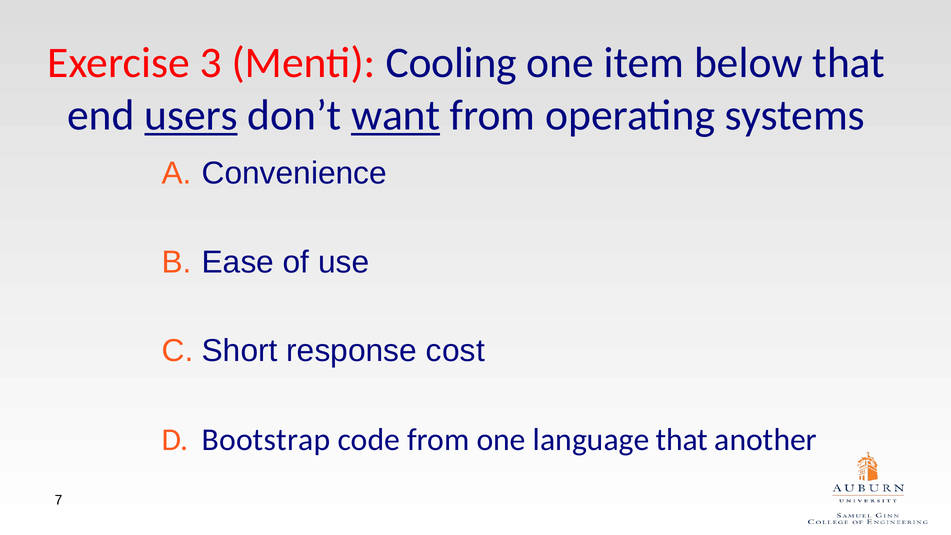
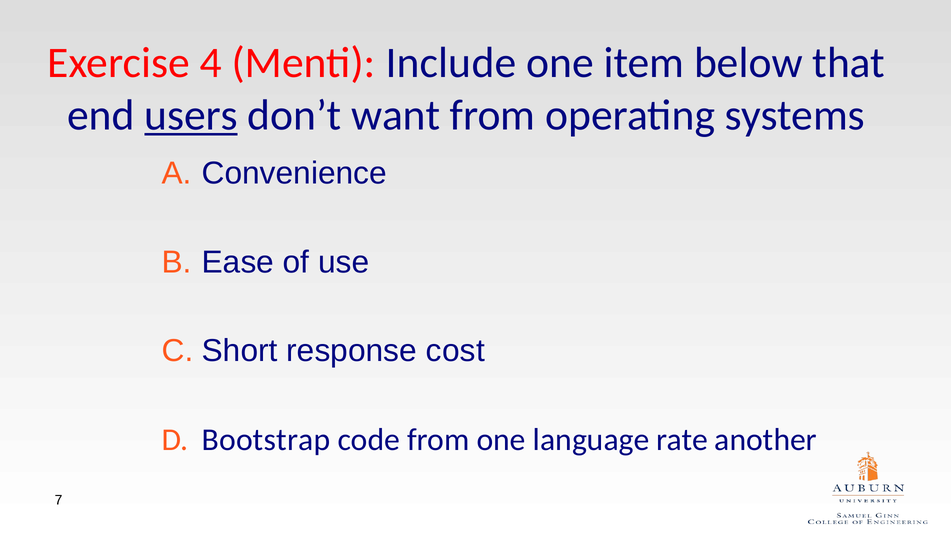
3: 3 -> 4
Cooling: Cooling -> Include
want underline: present -> none
language that: that -> rate
